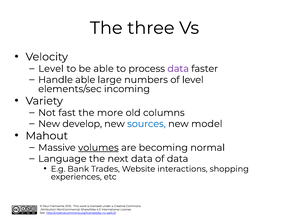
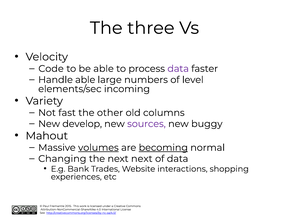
Level at (51, 69): Level -> Code
more: more -> other
sources colour: blue -> purple
model: model -> buggy
becoming underline: none -> present
Language: Language -> Changing
next data: data -> next
